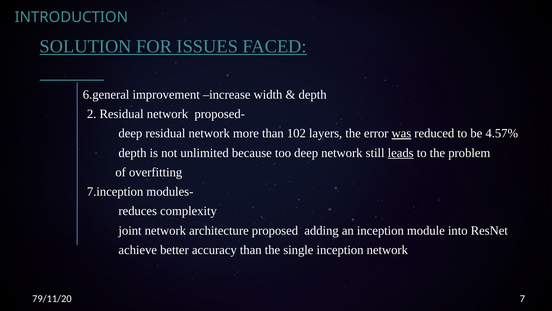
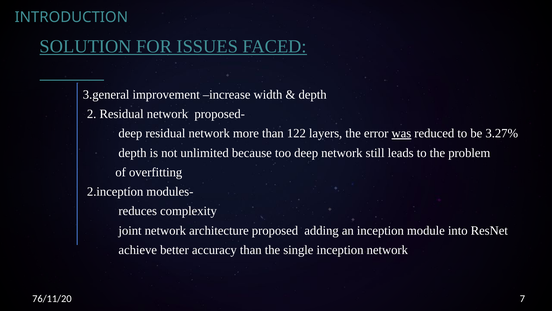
6.general: 6.general -> 3.general
102: 102 -> 122
4.57%: 4.57% -> 3.27%
leads underline: present -> none
7.inception: 7.inception -> 2.inception
79/11/20: 79/11/20 -> 76/11/20
